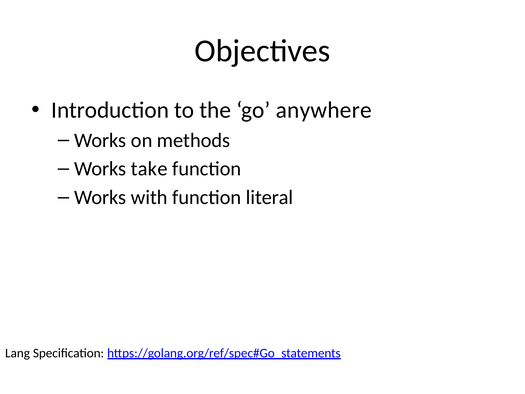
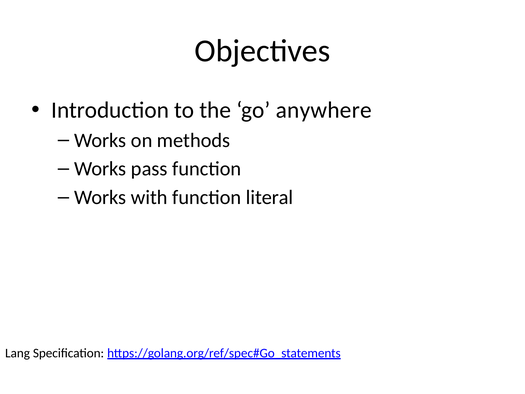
take: take -> pass
